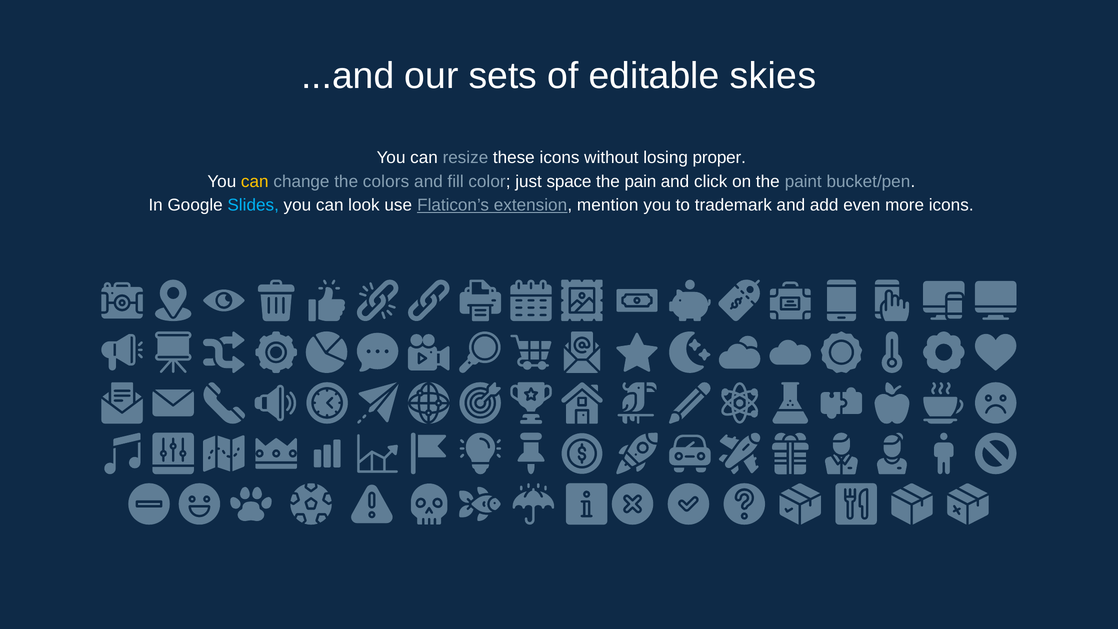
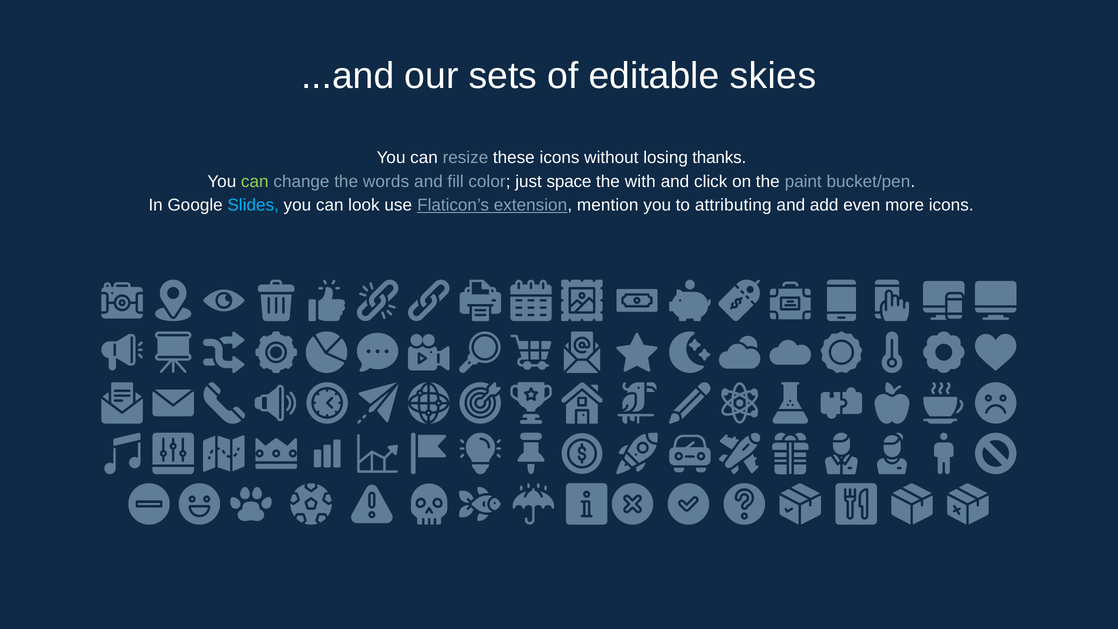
proper: proper -> thanks
can at (255, 181) colour: yellow -> light green
colors: colors -> words
pain: pain -> with
trademark: trademark -> attributing
